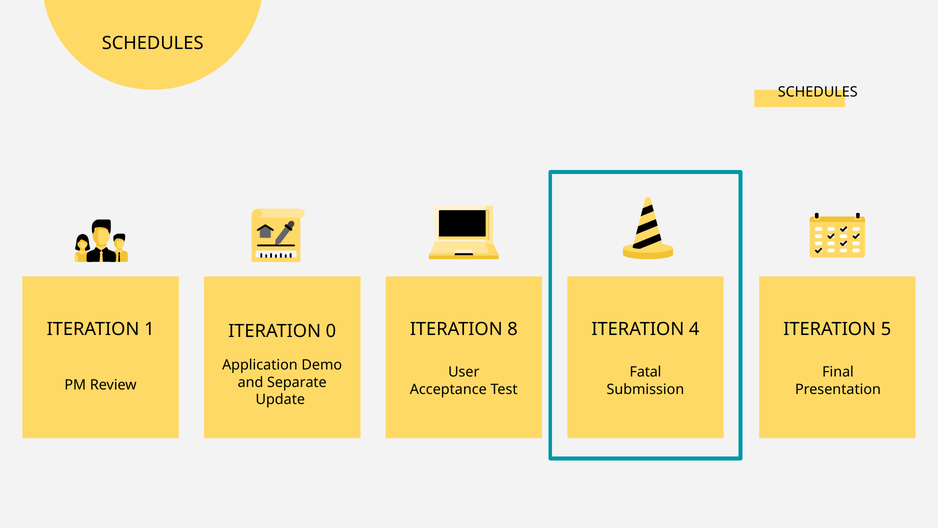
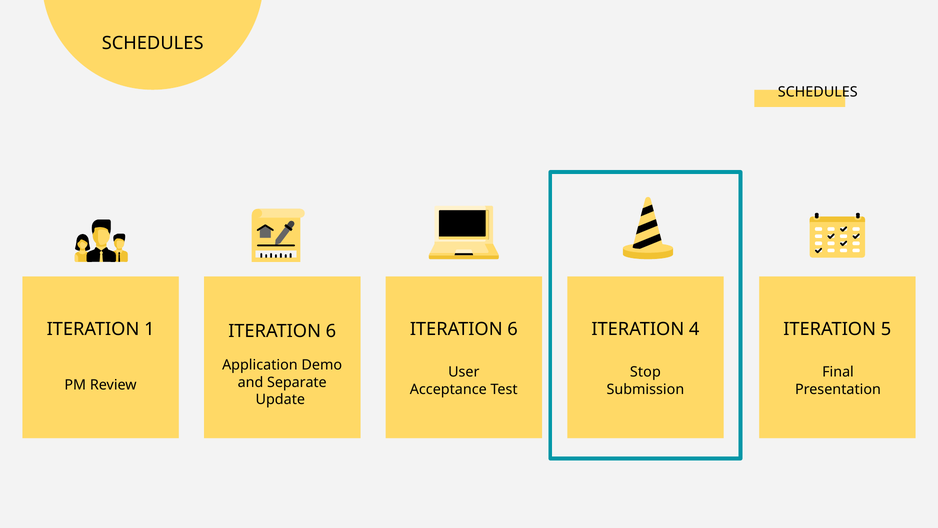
0 at (331, 331): 0 -> 6
8 at (513, 329): 8 -> 6
Fatal: Fatal -> Stop
